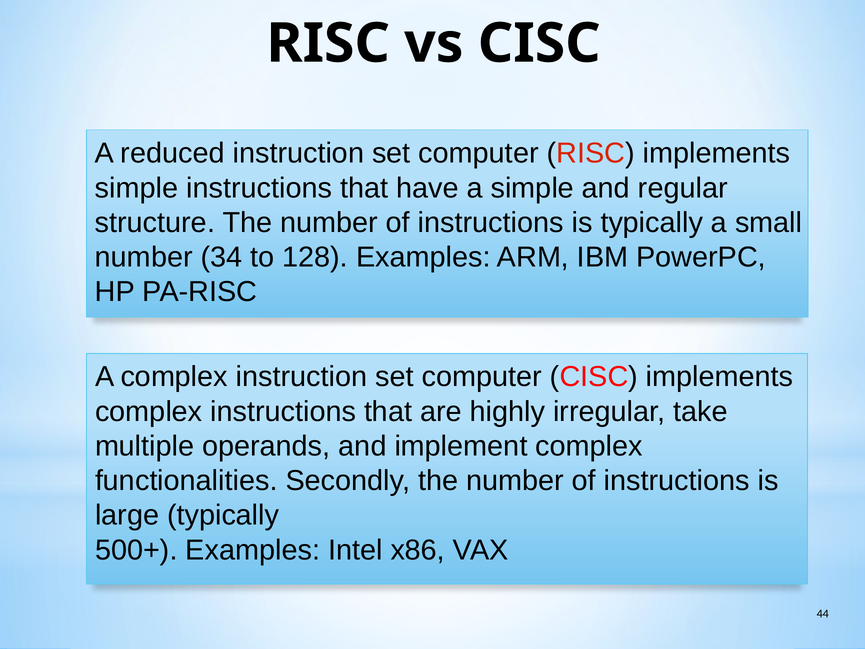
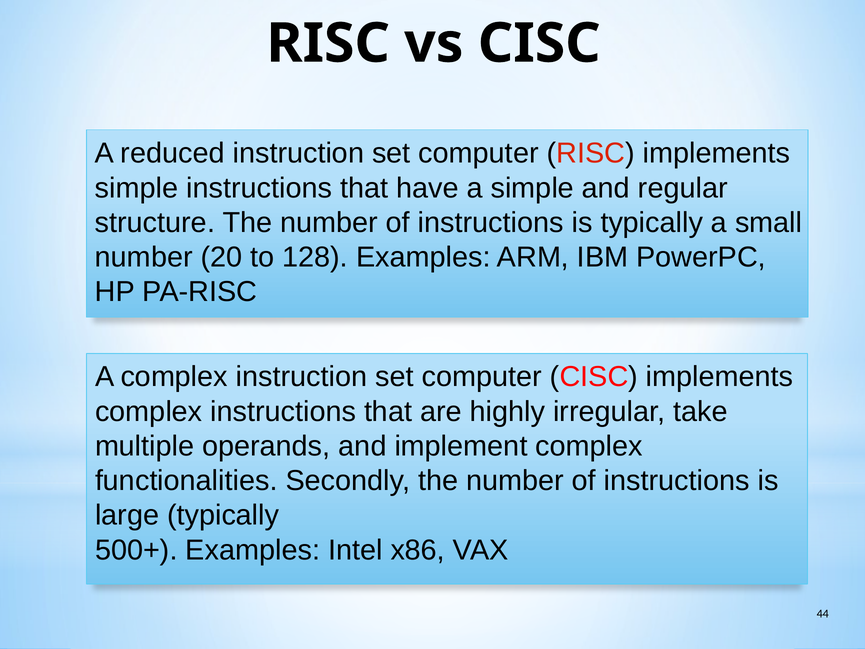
34: 34 -> 20
